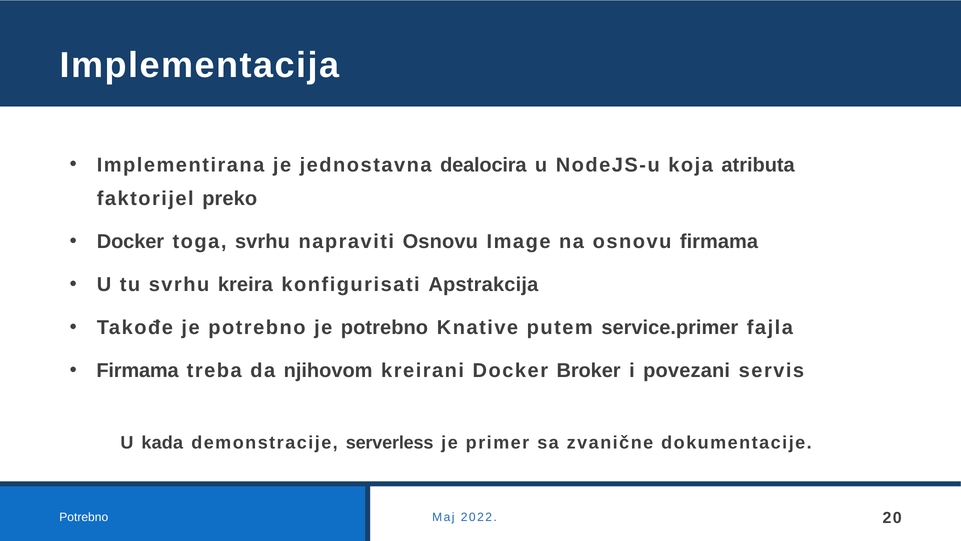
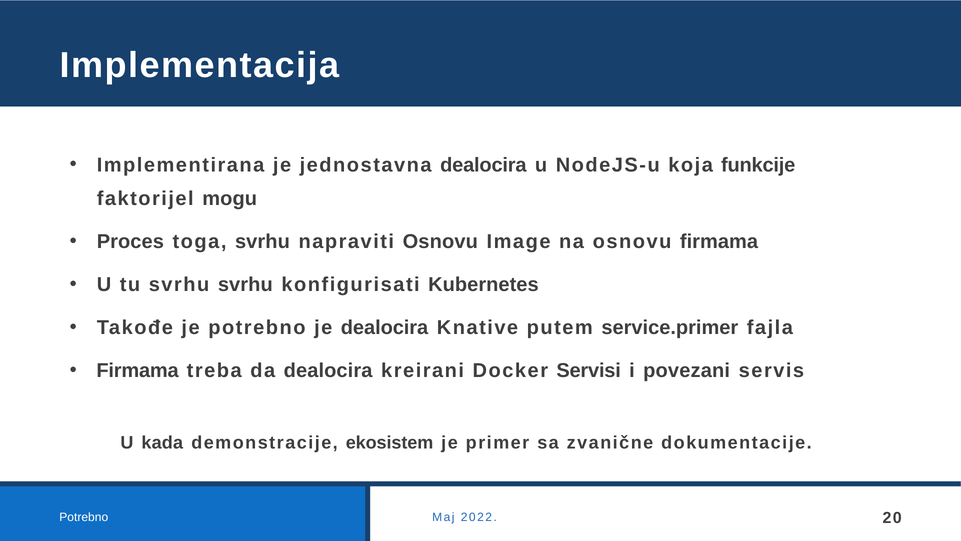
atributa: atributa -> funkcije
preko: preko -> mogu
Docker at (130, 241): Docker -> Proces
svrhu kreira: kreira -> svrhu
Apstrakcija: Apstrakcija -> Kubernetes
potrebno je potrebno: potrebno -> dealocira
da njihovom: njihovom -> dealocira
Broker: Broker -> Servisi
serverless: serverless -> ekosistem
